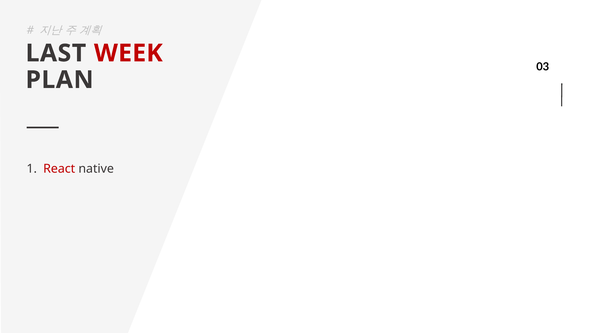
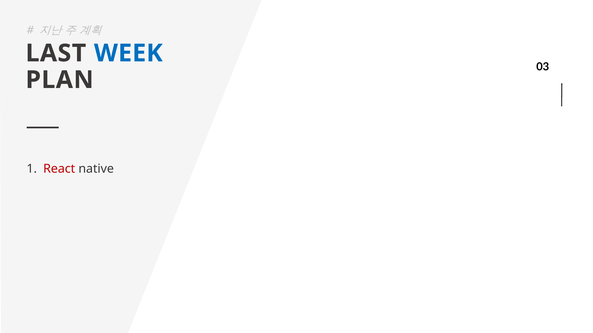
WEEK colour: red -> blue
